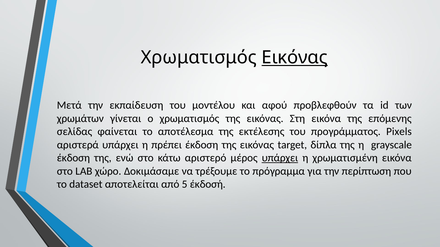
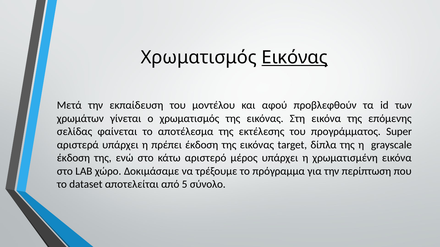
Pixels: Pixels -> Super
υπάρχει at (280, 158) underline: present -> none
έκδοσή: έκδοσή -> σύνολο
